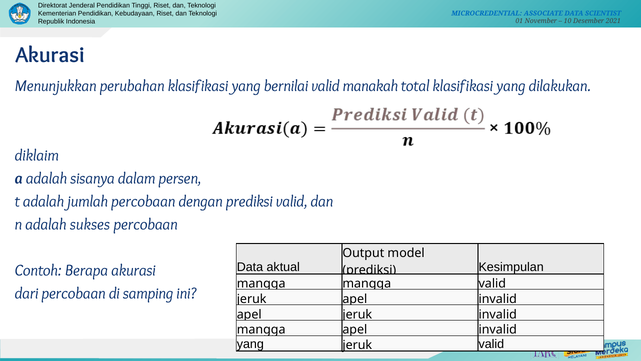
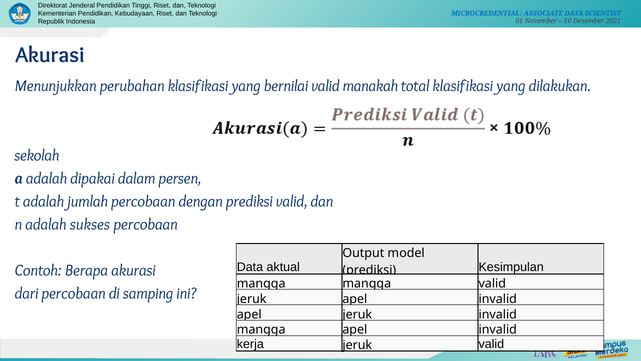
diklaim: diklaim -> sekolah
sisanya: sisanya -> dipakai
yang at (250, 344): yang -> kerja
